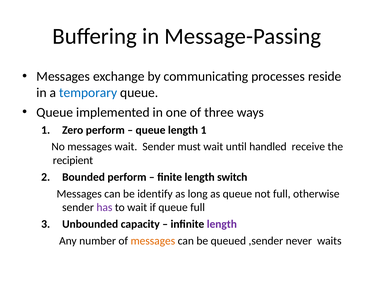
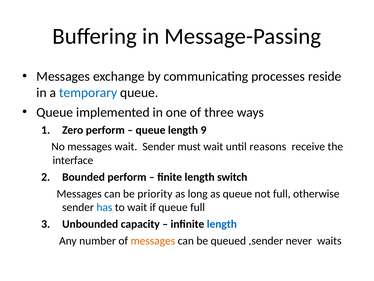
length 1: 1 -> 9
handled: handled -> reasons
recipient: recipient -> interface
identify: identify -> priority
has colour: purple -> blue
length at (222, 224) colour: purple -> blue
